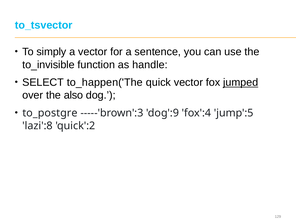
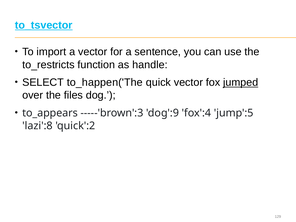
to_tsvector underline: none -> present
simply: simply -> import
to_invisible: to_invisible -> to_restricts
also: also -> files
to_postgre: to_postgre -> to_appears
